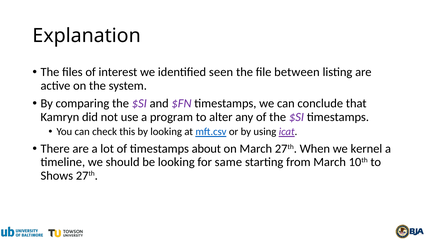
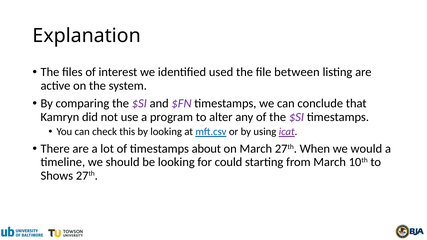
seen: seen -> used
kernel: kernel -> would
same: same -> could
